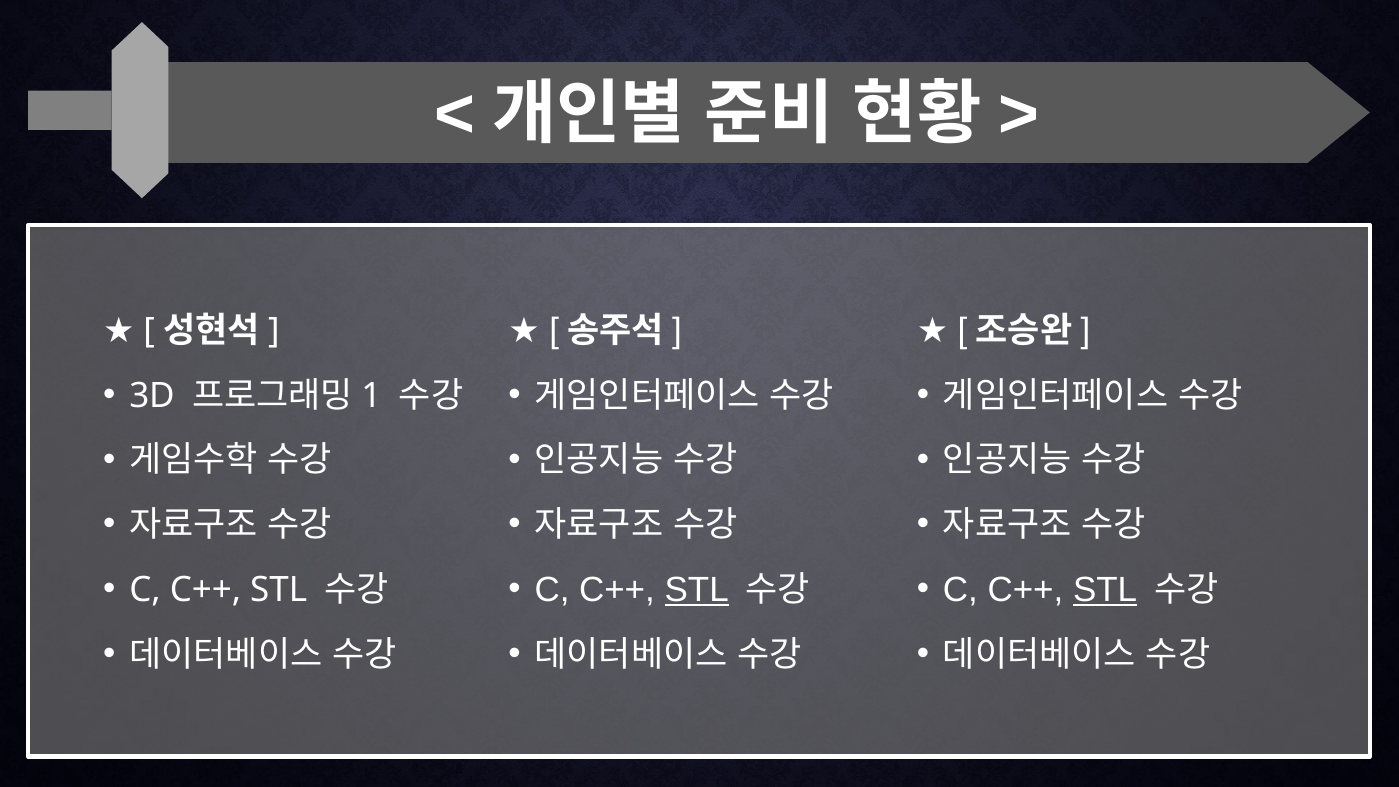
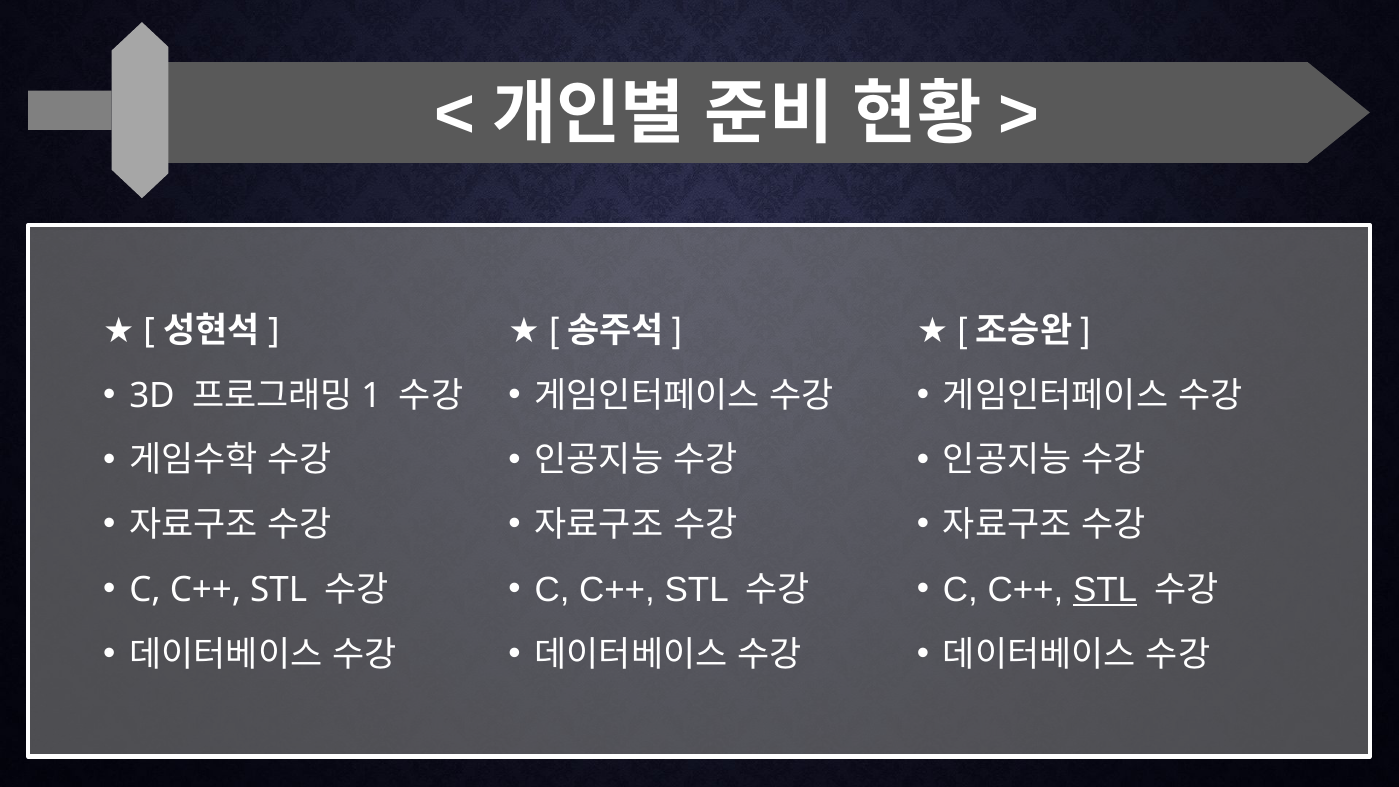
STL at (697, 590) underline: present -> none
